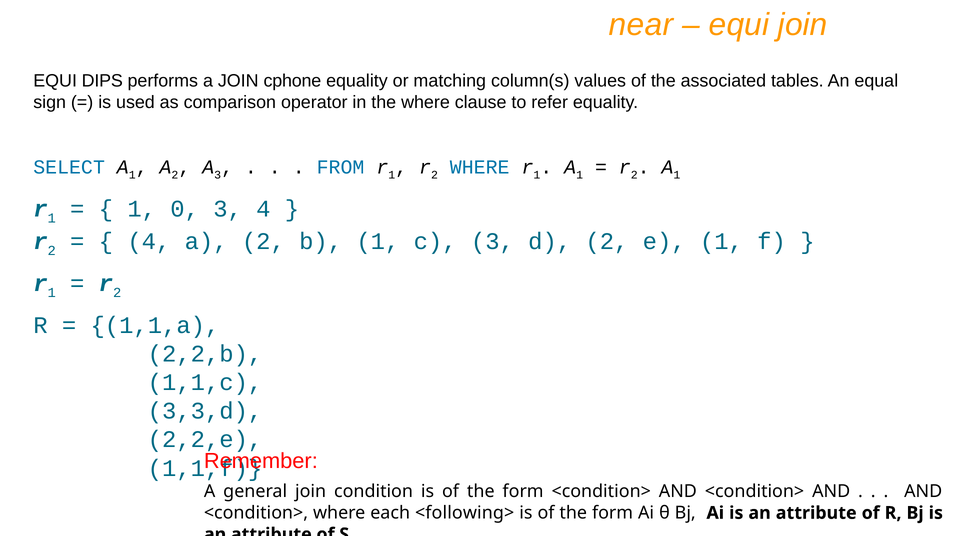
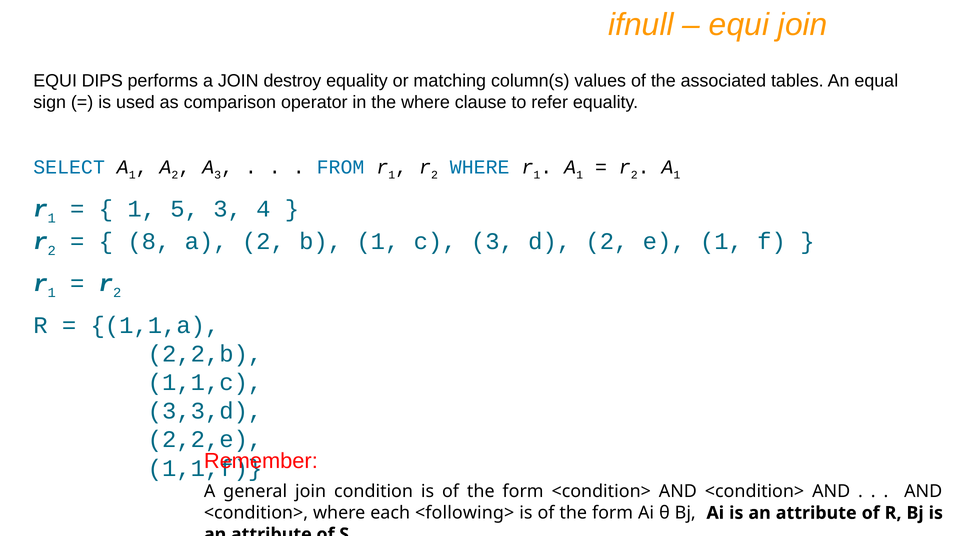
near: near -> ifnull
cphone: cphone -> destroy
0: 0 -> 5
4 at (149, 241): 4 -> 8
